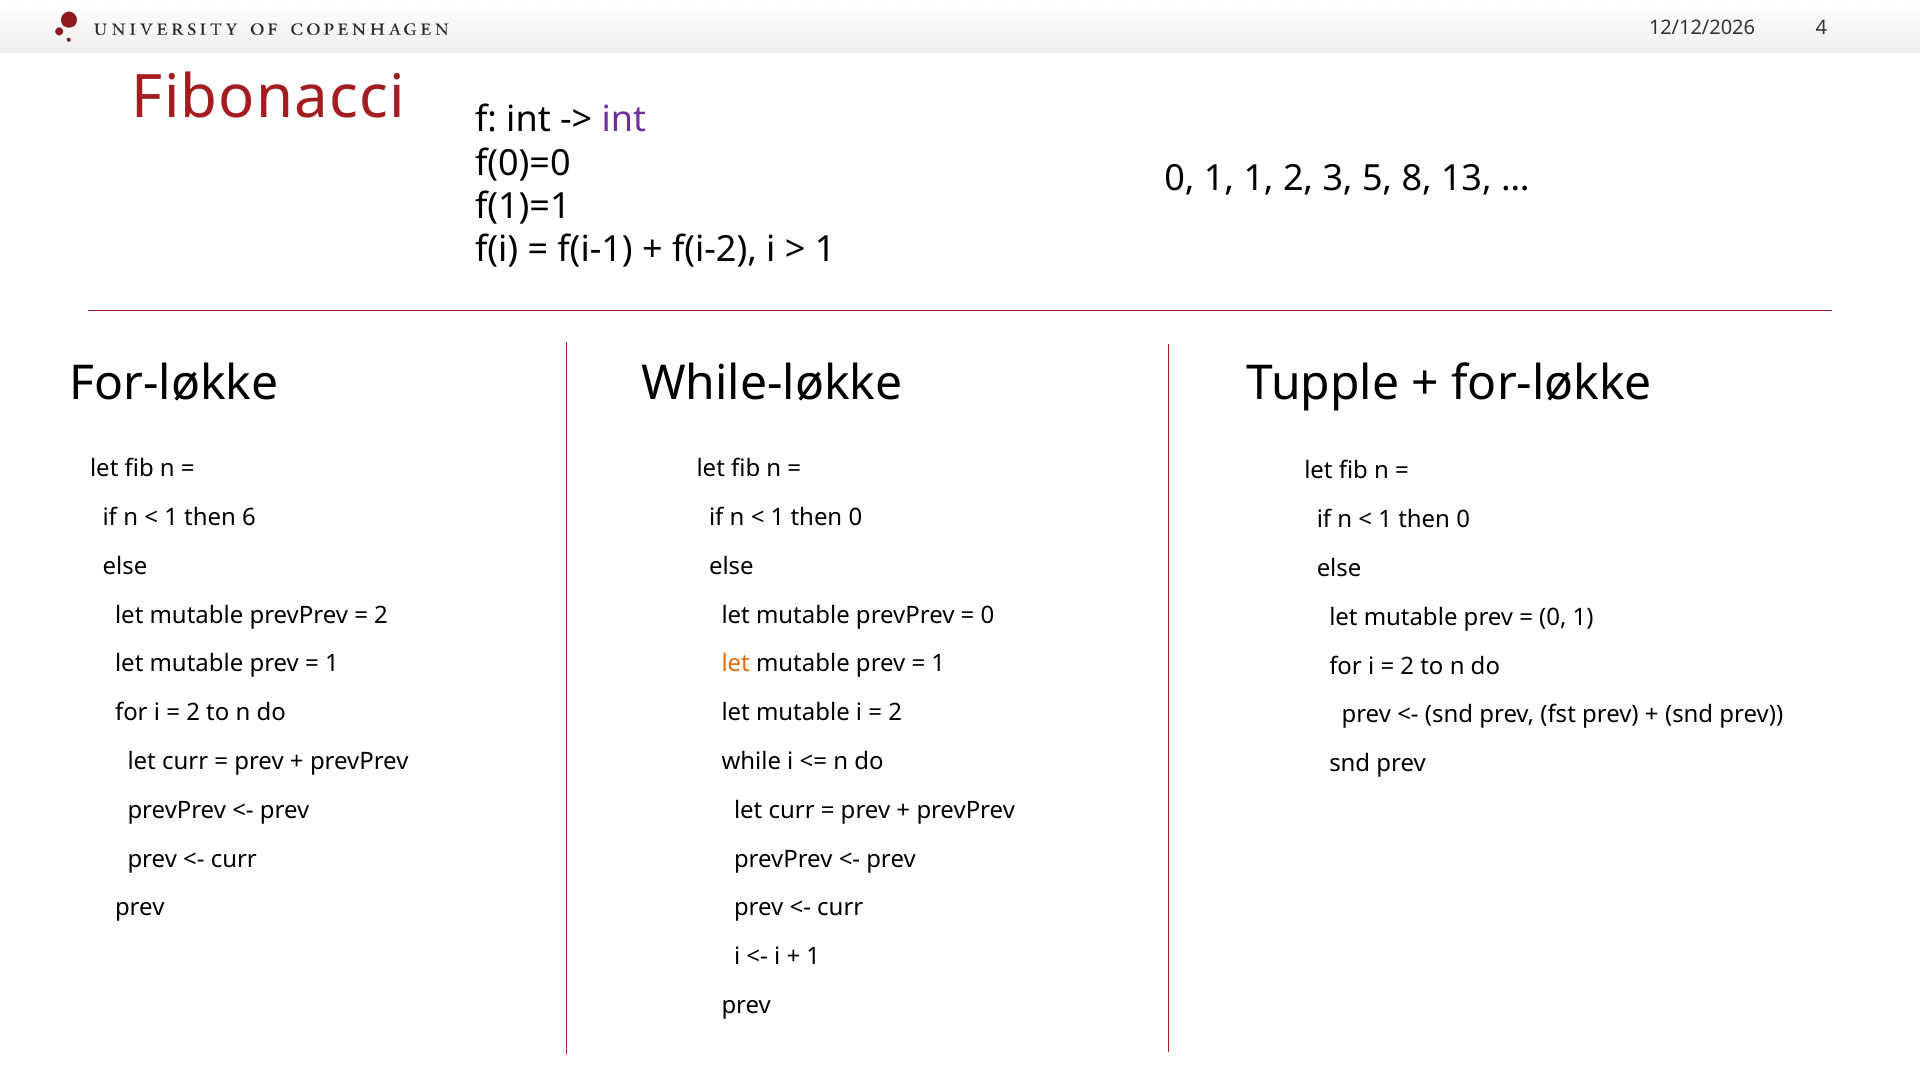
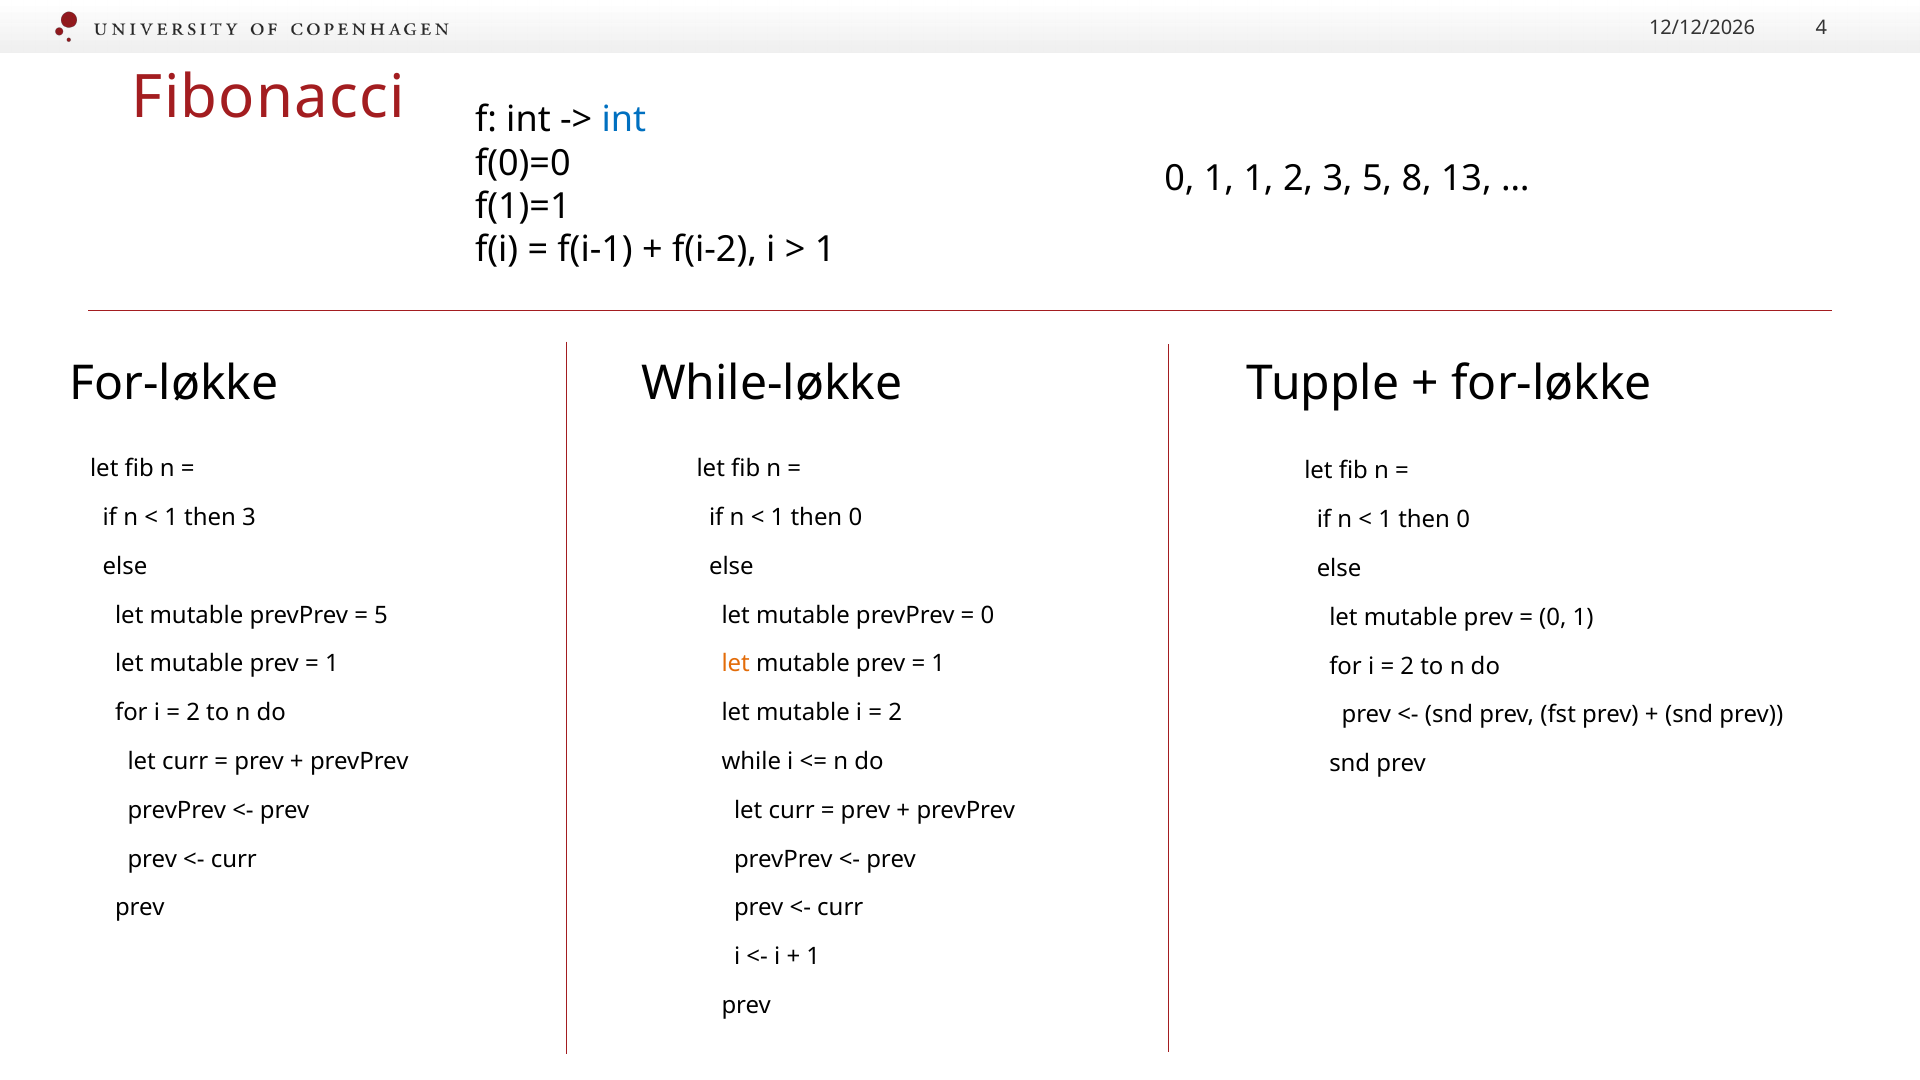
int at (624, 120) colour: purple -> blue
then 6: 6 -> 3
2 at (381, 615): 2 -> 5
